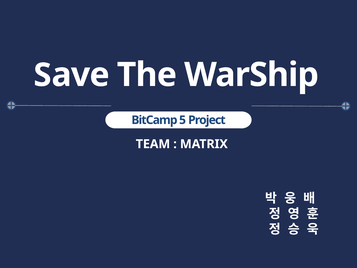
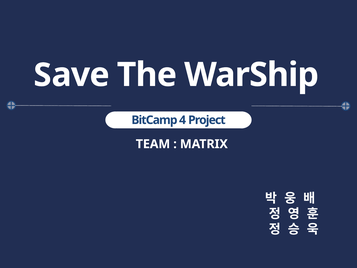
5: 5 -> 4
